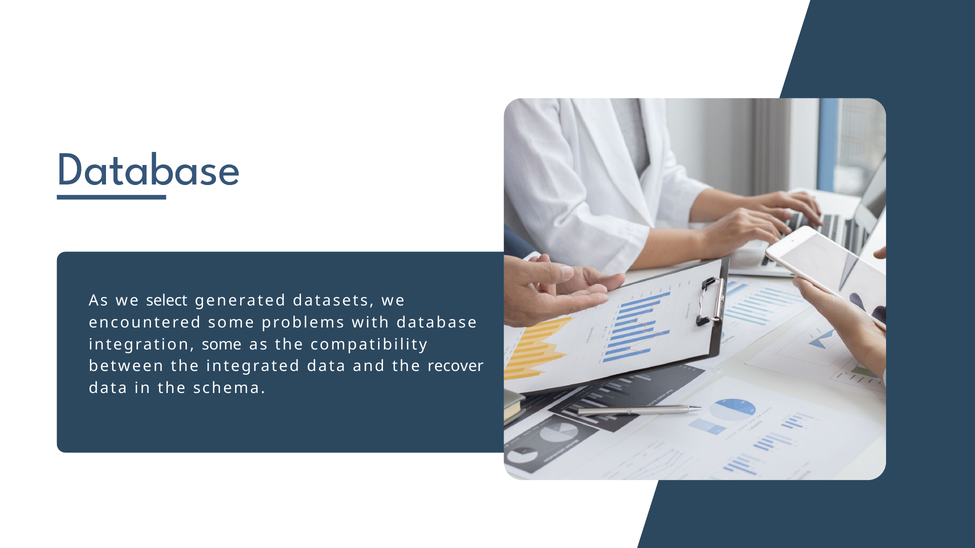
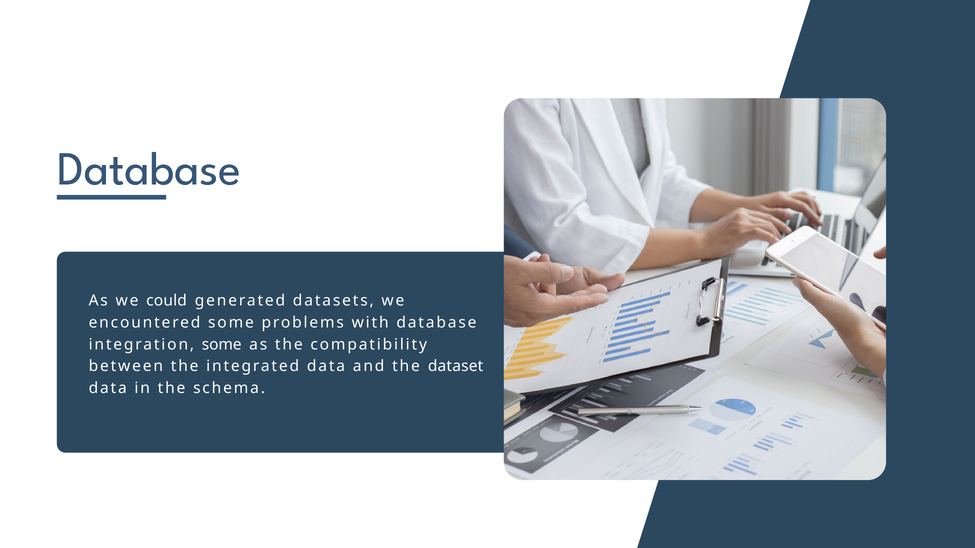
select: select -> could
recover: recover -> dataset
